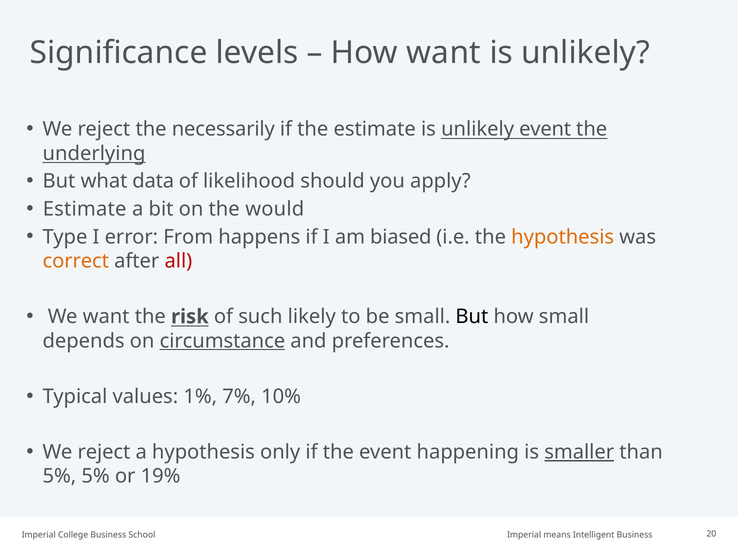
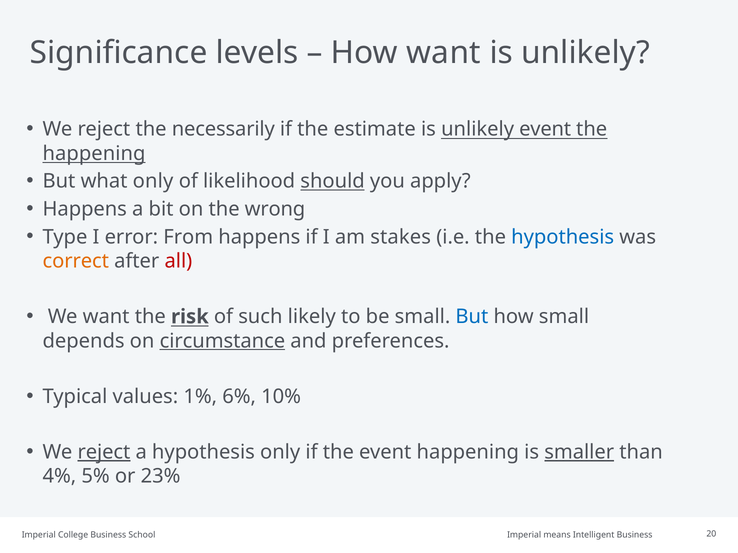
underlying at (94, 154): underlying -> happening
what data: data -> only
should underline: none -> present
Estimate at (85, 209): Estimate -> Happens
would: would -> wrong
biased: biased -> stakes
hypothesis at (563, 237) colour: orange -> blue
But at (472, 317) colour: black -> blue
7%: 7% -> 6%
reject at (104, 452) underline: none -> present
5% at (59, 477): 5% -> 4%
19%: 19% -> 23%
